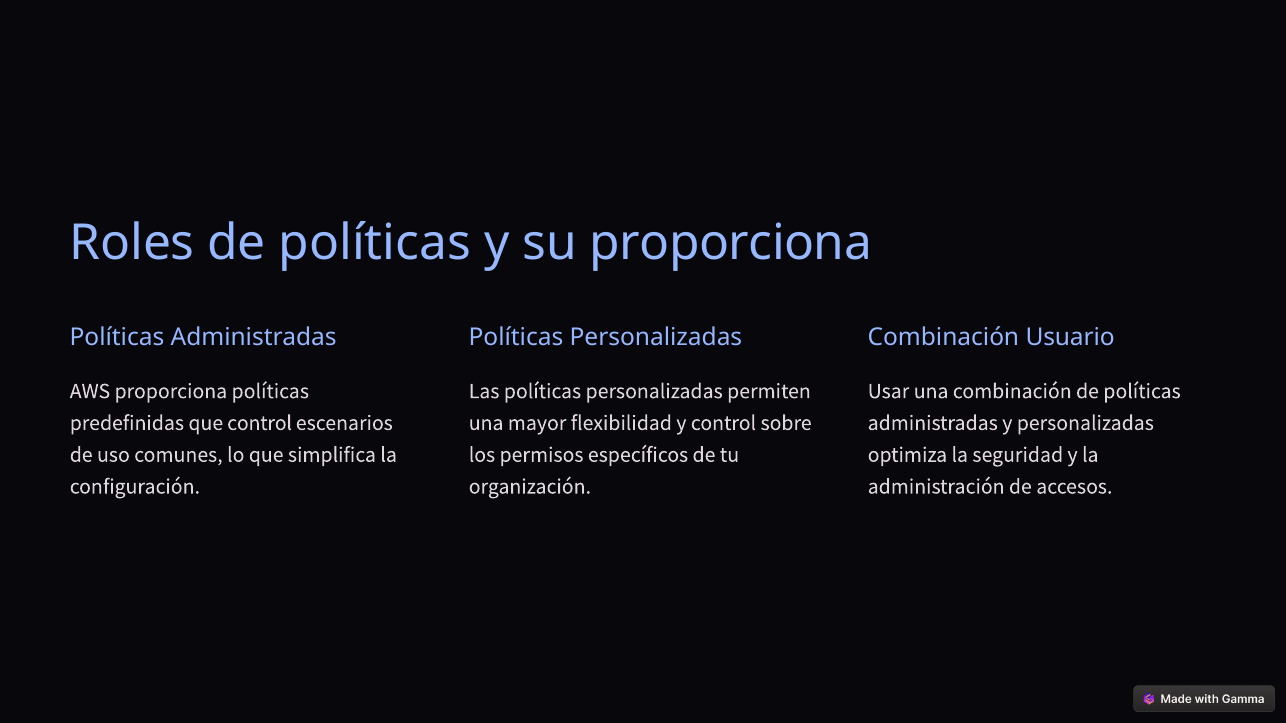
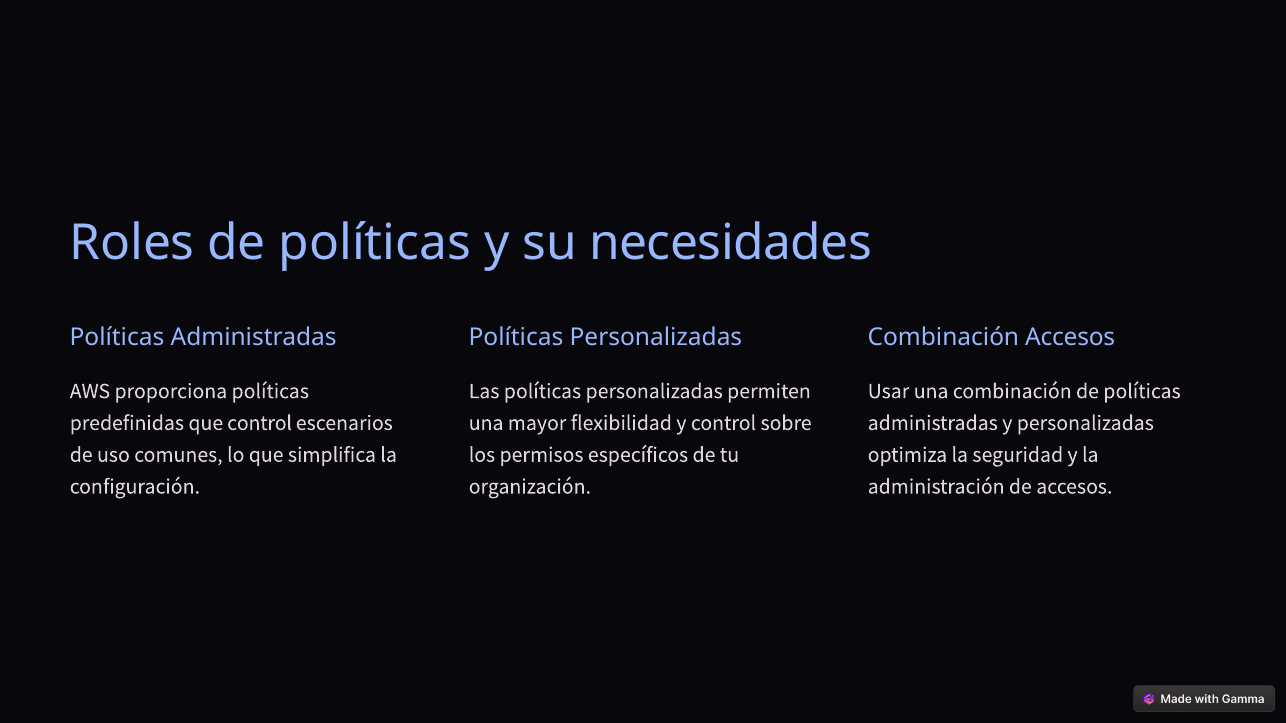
su proporciona: proporciona -> necesidades
Combinación Usuario: Usuario -> Accesos
